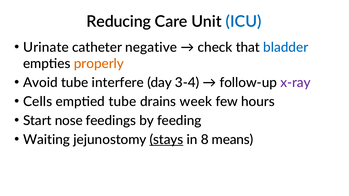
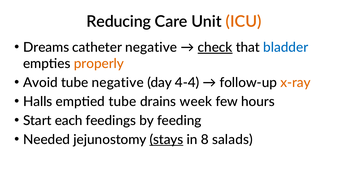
ICU colour: blue -> orange
Urinate: Urinate -> Dreams
check underline: none -> present
tube interfere: interfere -> negative
3-4: 3-4 -> 4-4
x-ray colour: purple -> orange
Cells: Cells -> Halls
nose: nose -> each
Waiting: Waiting -> Needed
means: means -> salads
